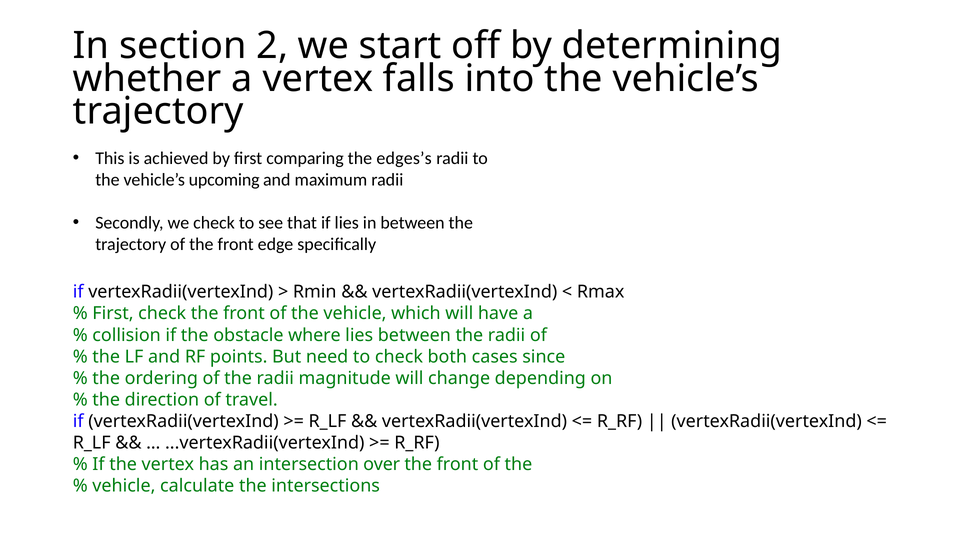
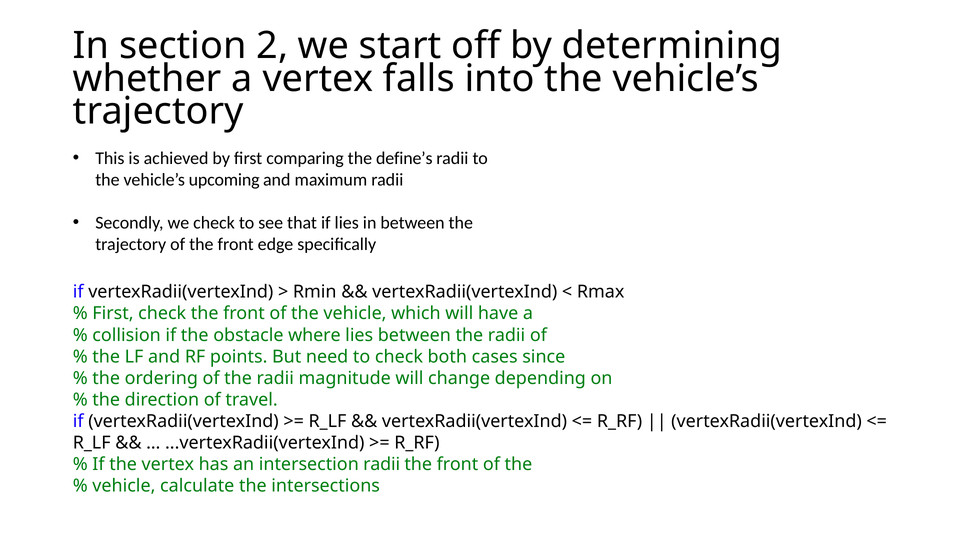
edges’s: edges’s -> define’s
intersection over: over -> radii
